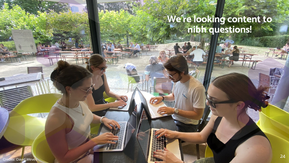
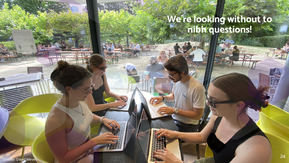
content: content -> without
